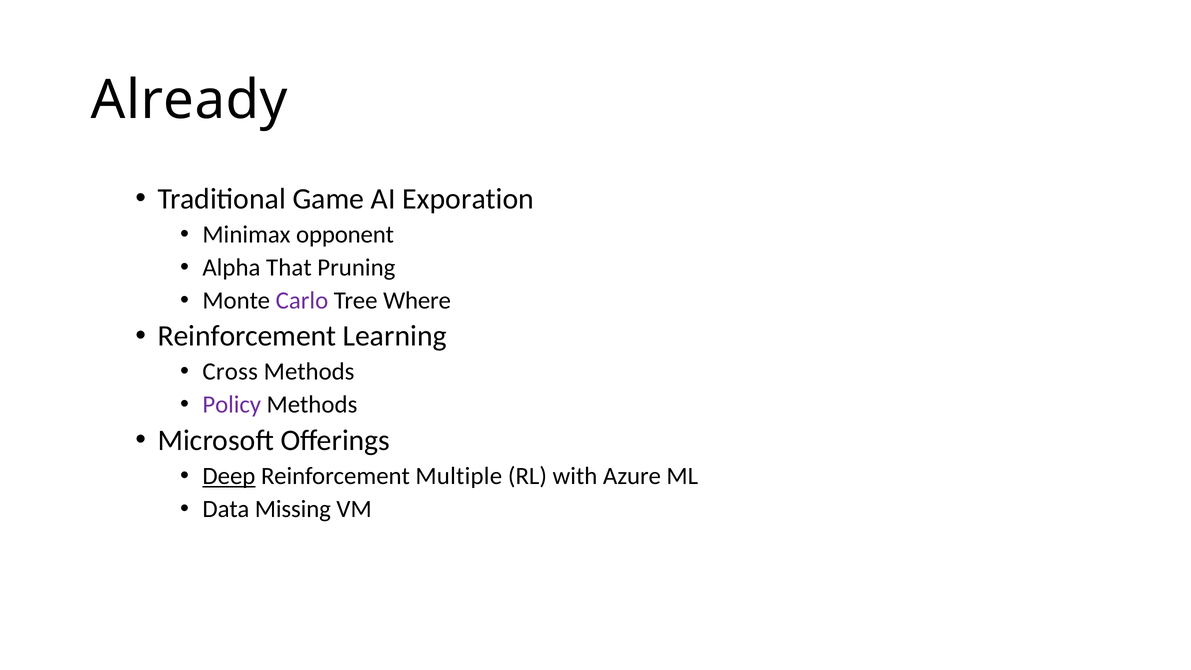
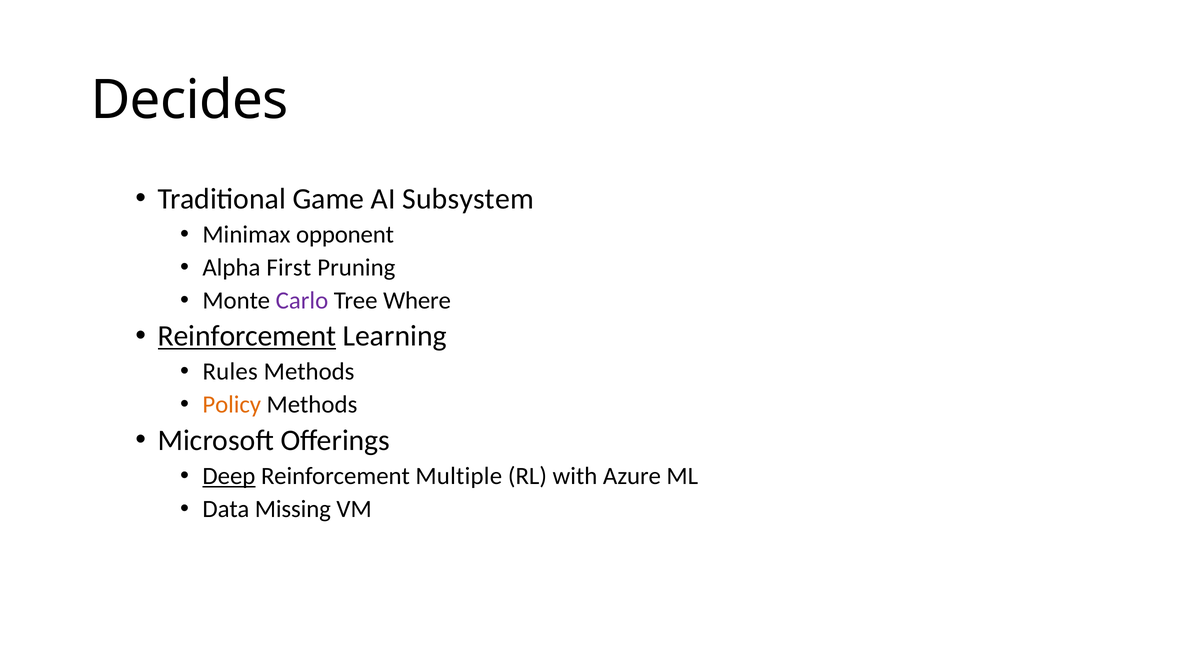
Already: Already -> Decides
Exporation: Exporation -> Subsystem
That: That -> First
Reinforcement at (247, 336) underline: none -> present
Cross: Cross -> Rules
Policy colour: purple -> orange
